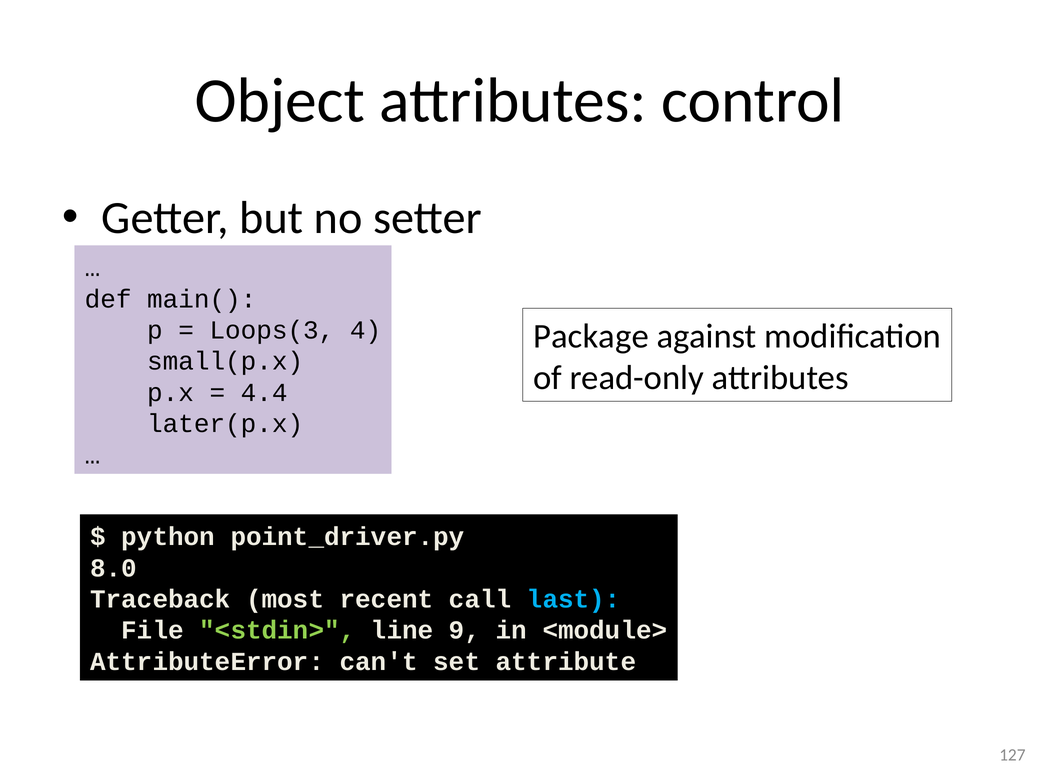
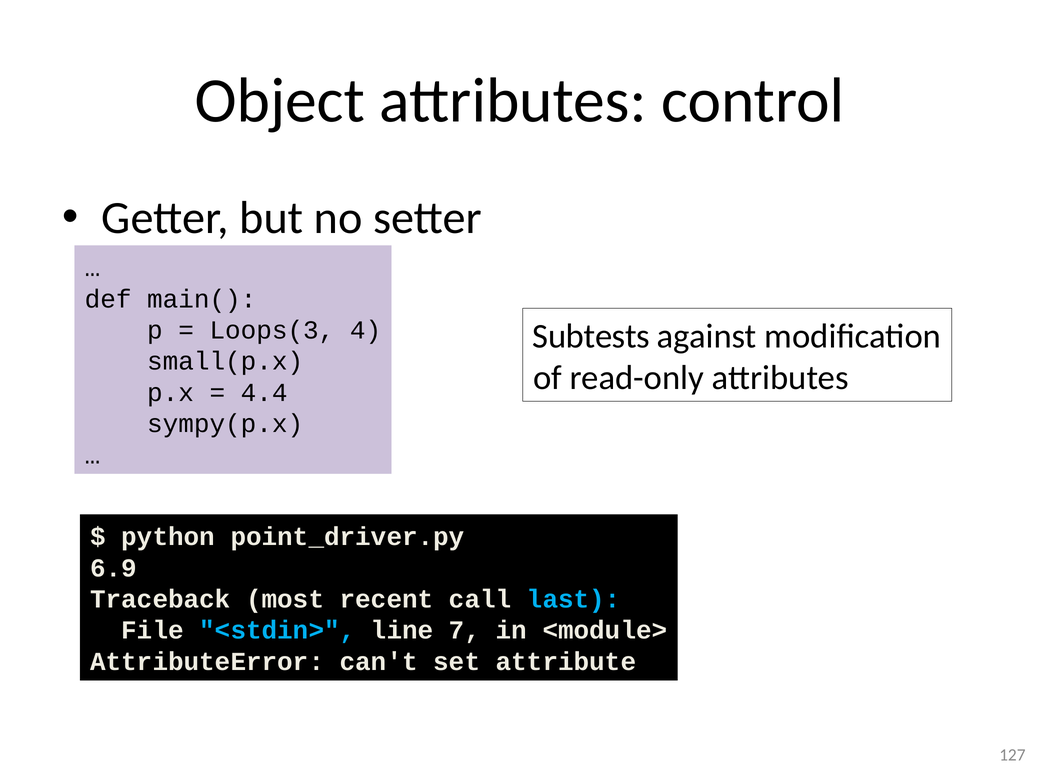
Package: Package -> Subtests
later(p.x: later(p.x -> sympy(p.x
8.0: 8.0 -> 6.9
<stdin> colour: light green -> light blue
9: 9 -> 7
